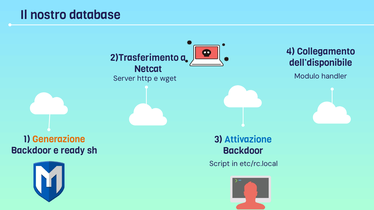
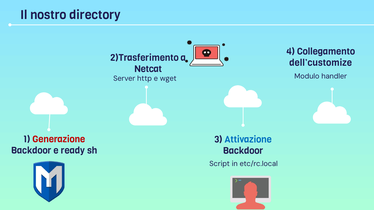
database: database -> directory
dell’disponibile: dell’disponibile -> dell’customize
Generazione colour: orange -> red
